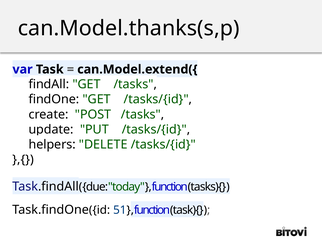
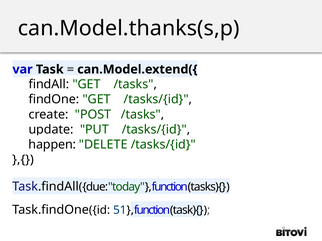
helpers: helpers -> happen
